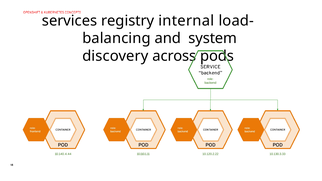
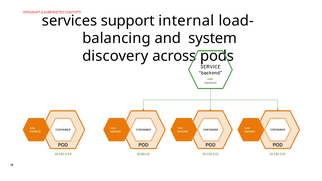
registry: registry -> support
